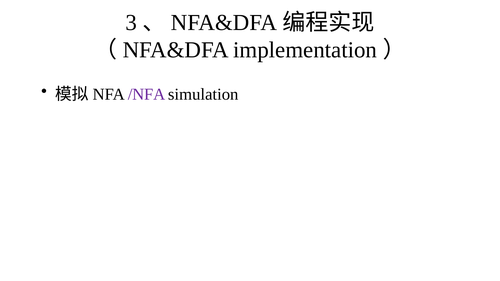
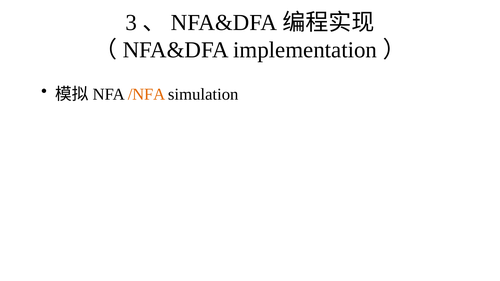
/NFA colour: purple -> orange
